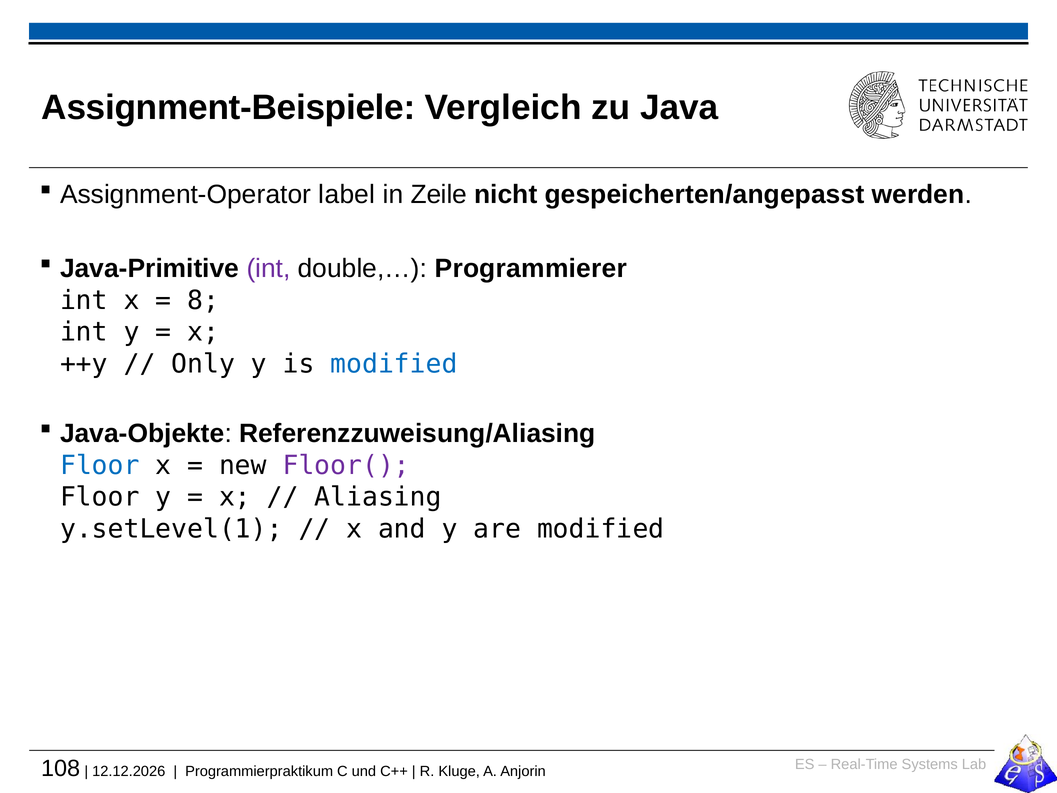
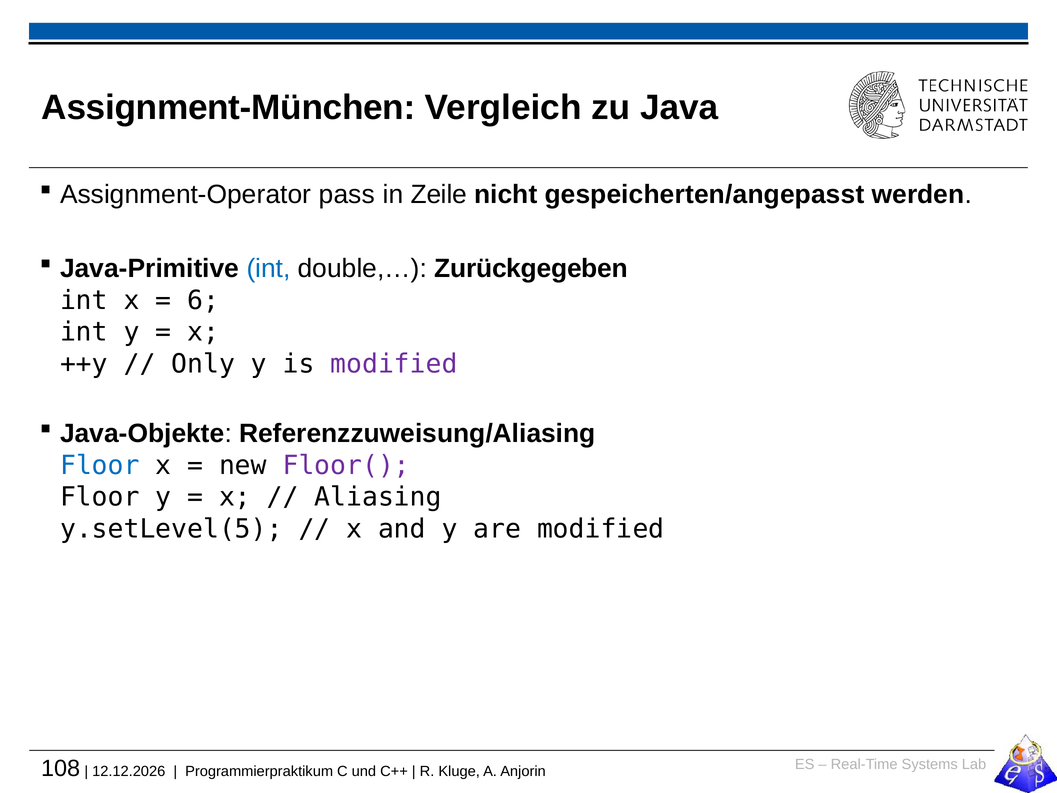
Assignment-Beispiele: Assignment-Beispiele -> Assignment-München
label: label -> pass
int at (269, 269) colour: purple -> blue
Programmierer: Programmierer -> Zurückgegeben
8: 8 -> 6
modified at (394, 364) colour: blue -> purple
y.setLevel(1: y.setLevel(1 -> y.setLevel(5
